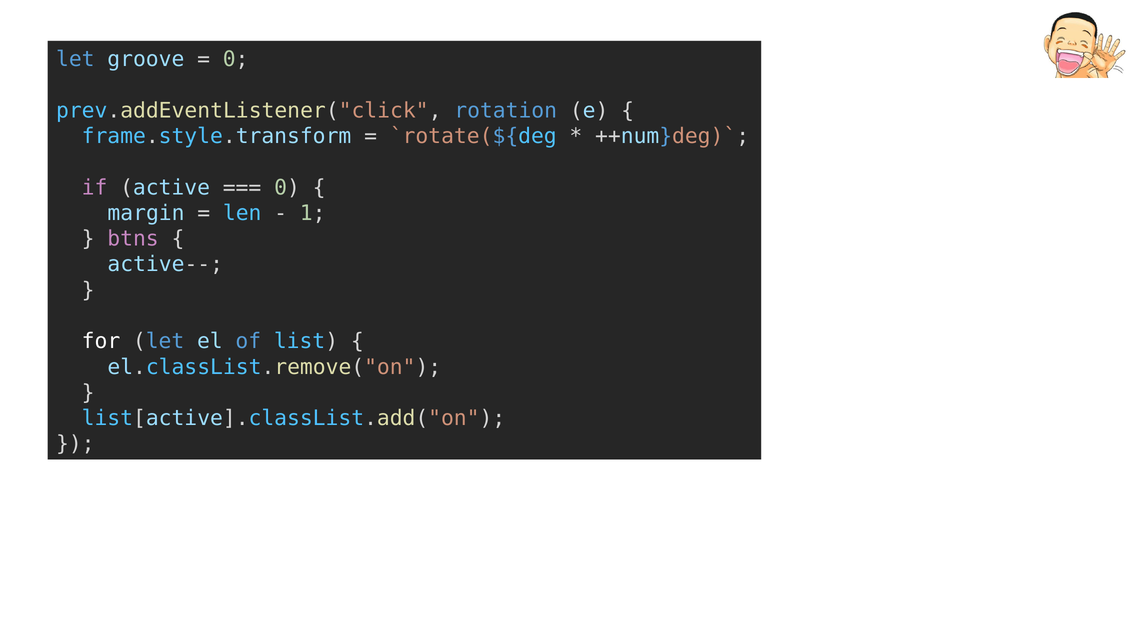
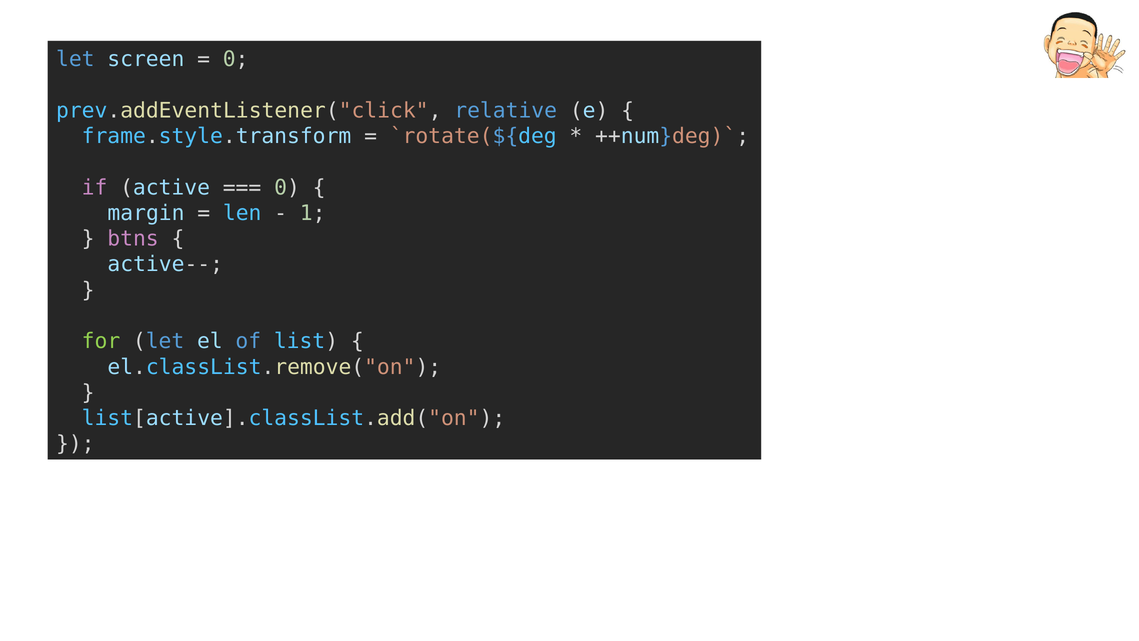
groove: groove -> screen
rotation: rotation -> relative
for colour: white -> light green
